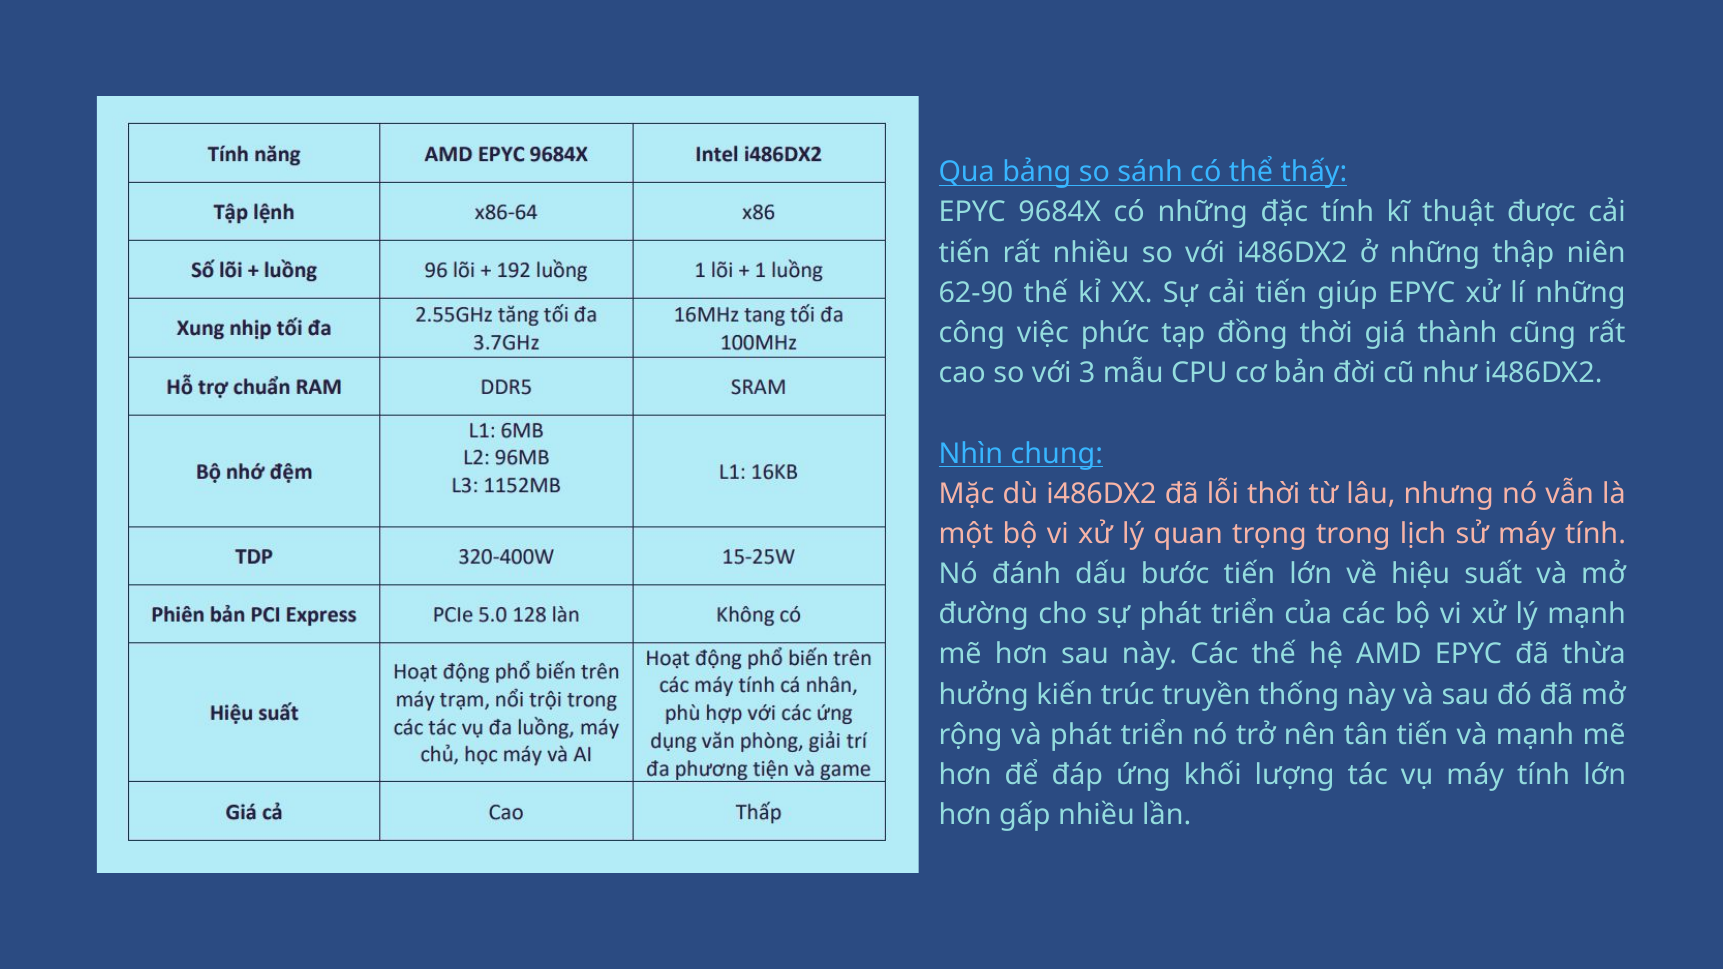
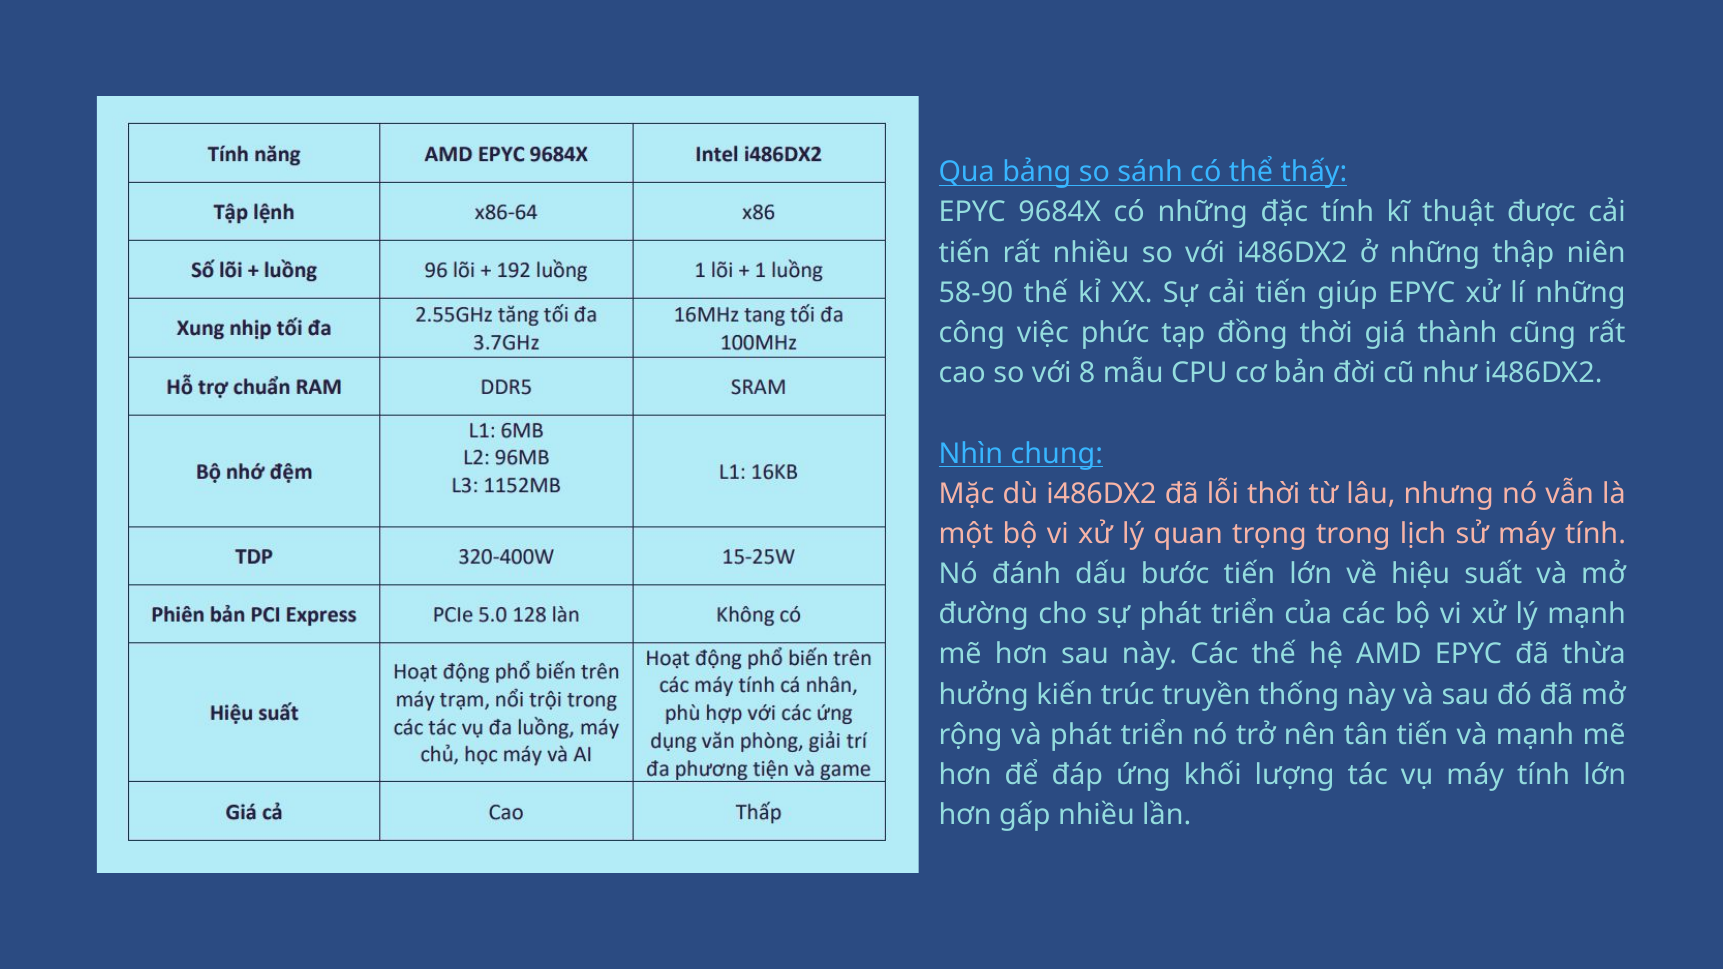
62-90: 62-90 -> 58-90
3: 3 -> 8
